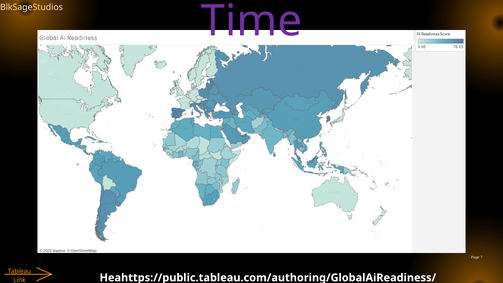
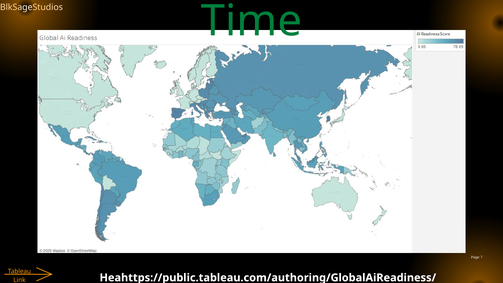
Time colour: purple -> green
